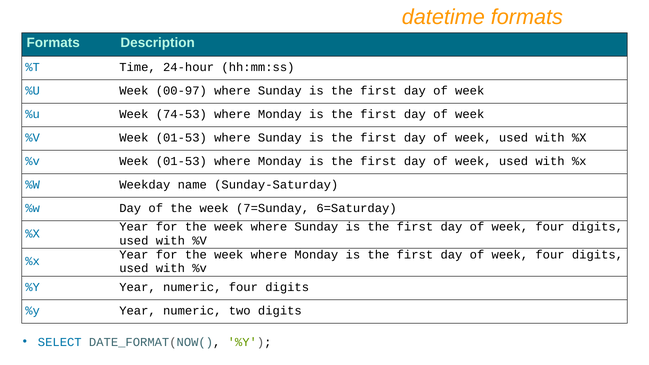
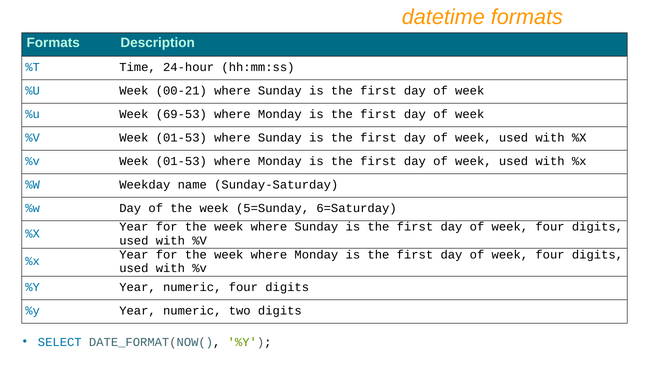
00-97: 00-97 -> 00-21
74-53: 74-53 -> 69-53
7=Sunday: 7=Sunday -> 5=Sunday
